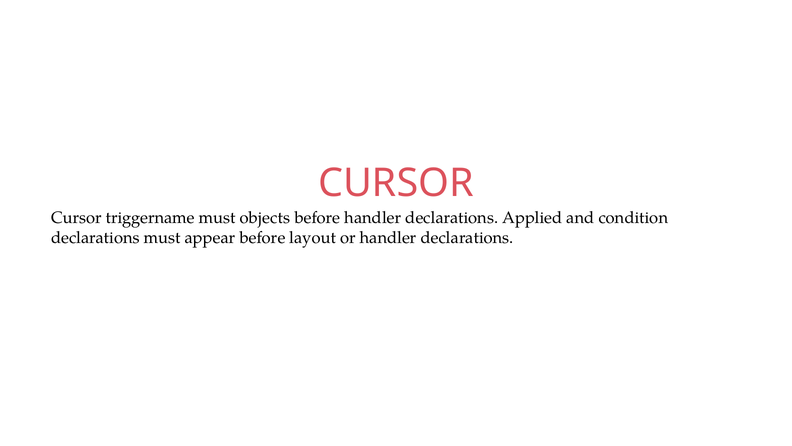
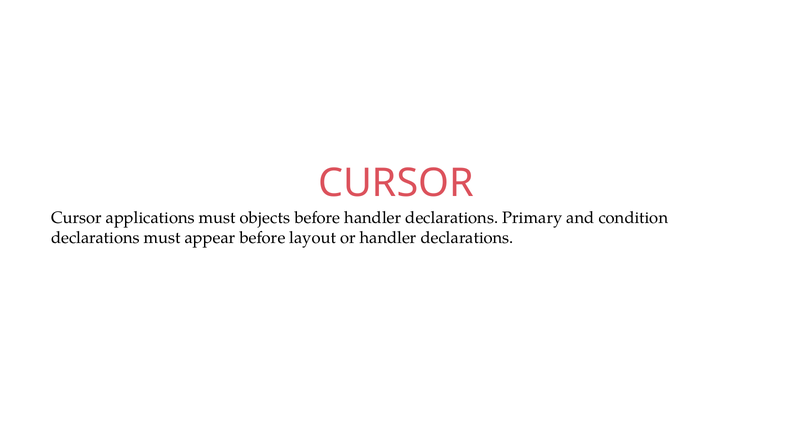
triggername: triggername -> applications
Applied: Applied -> Primary
